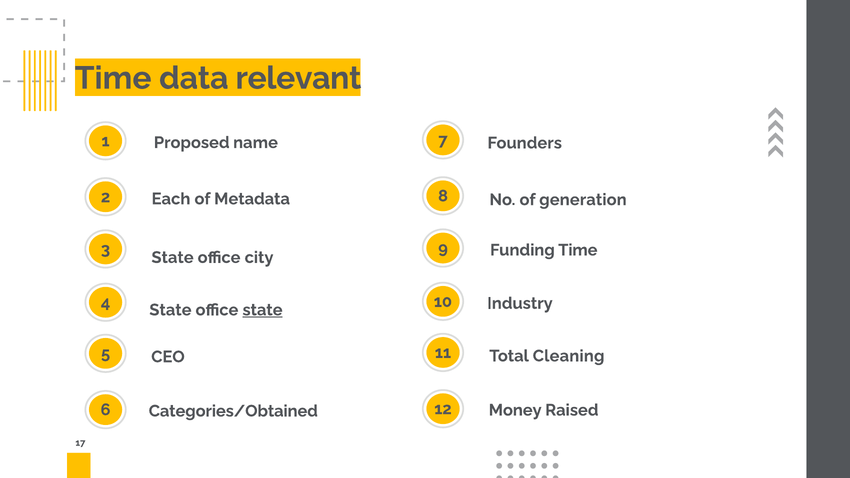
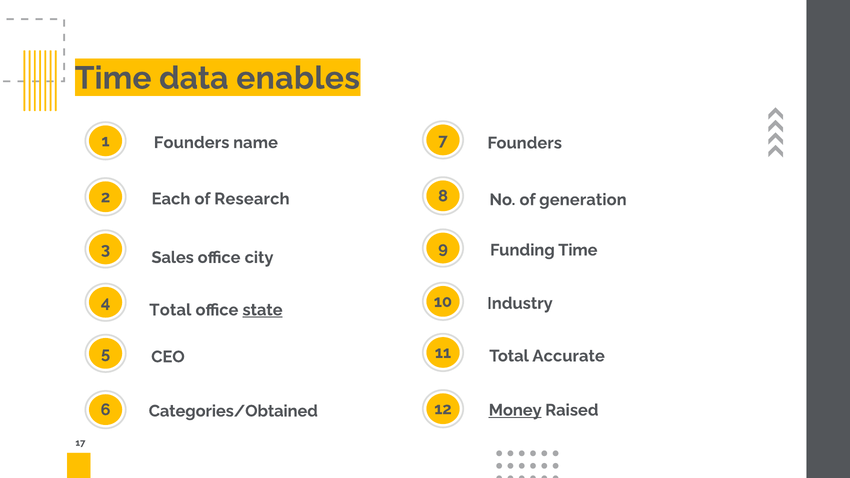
relevant: relevant -> enables
Proposed at (192, 143): Proposed -> Founders
Metadata: Metadata -> Research
State at (173, 258): State -> Sales
State at (170, 310): State -> Total
Cleaning: Cleaning -> Accurate
Money underline: none -> present
